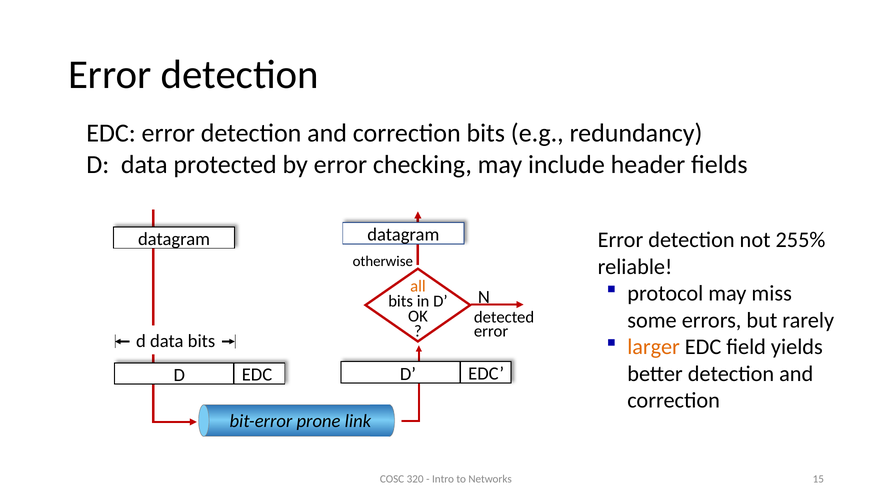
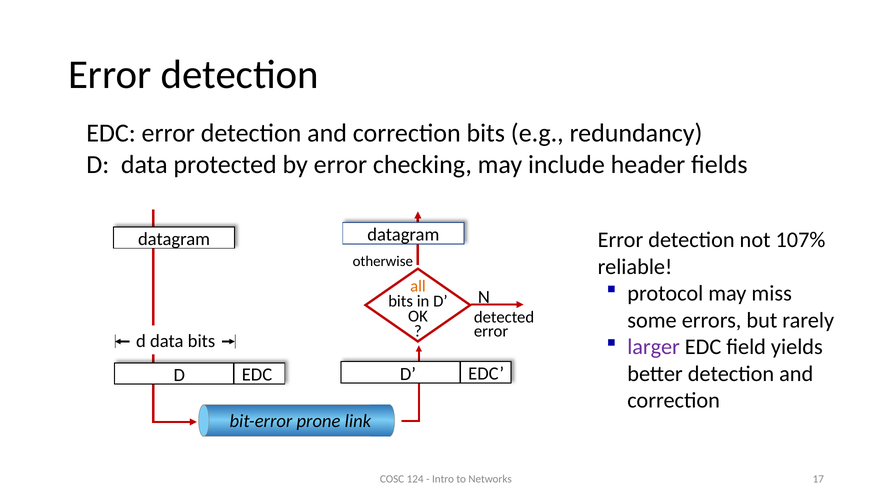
255%: 255% -> 107%
larger colour: orange -> purple
320: 320 -> 124
15: 15 -> 17
